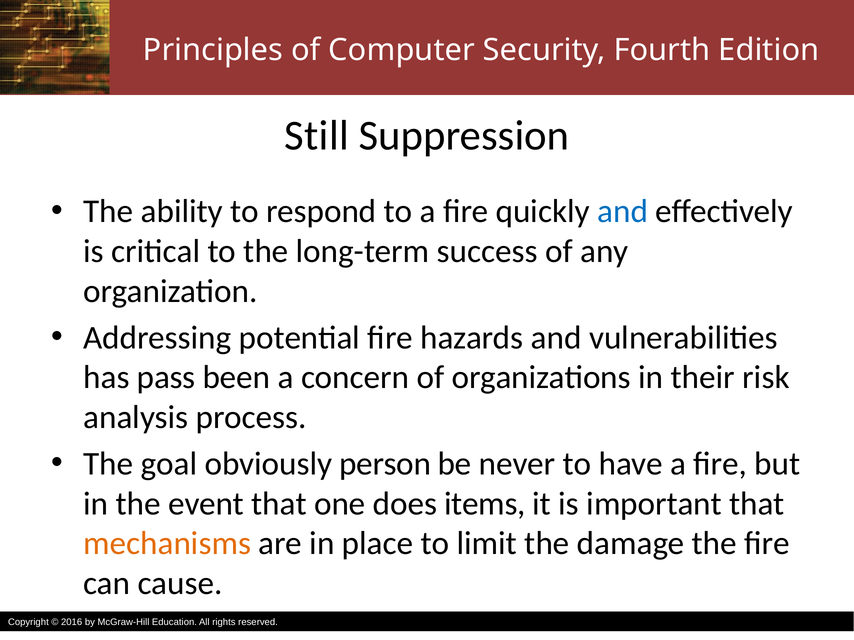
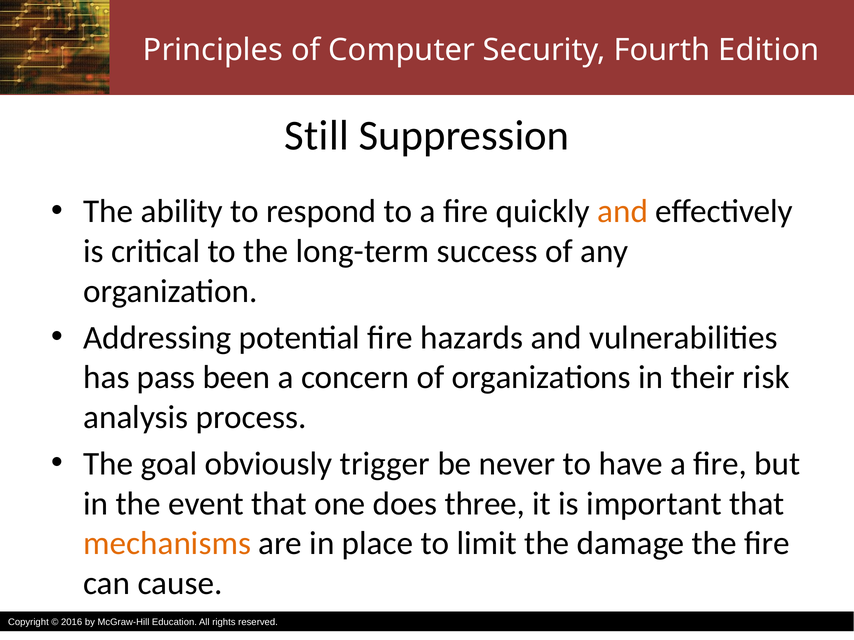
and at (623, 212) colour: blue -> orange
person: person -> trigger
items: items -> three
